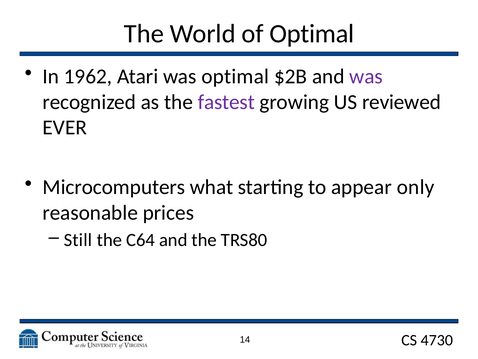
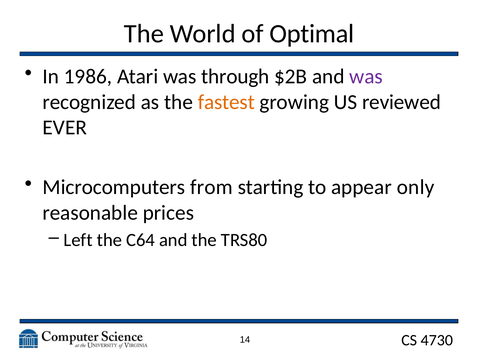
1962: 1962 -> 1986
was optimal: optimal -> through
fastest colour: purple -> orange
what: what -> from
Still: Still -> Left
